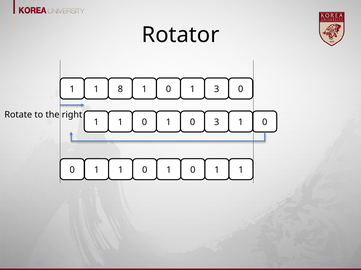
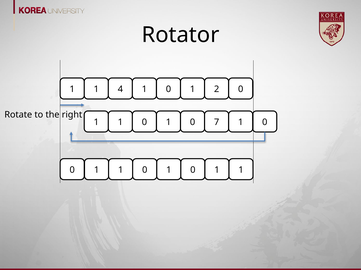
8: 8 -> 4
1 3: 3 -> 2
0 3: 3 -> 7
